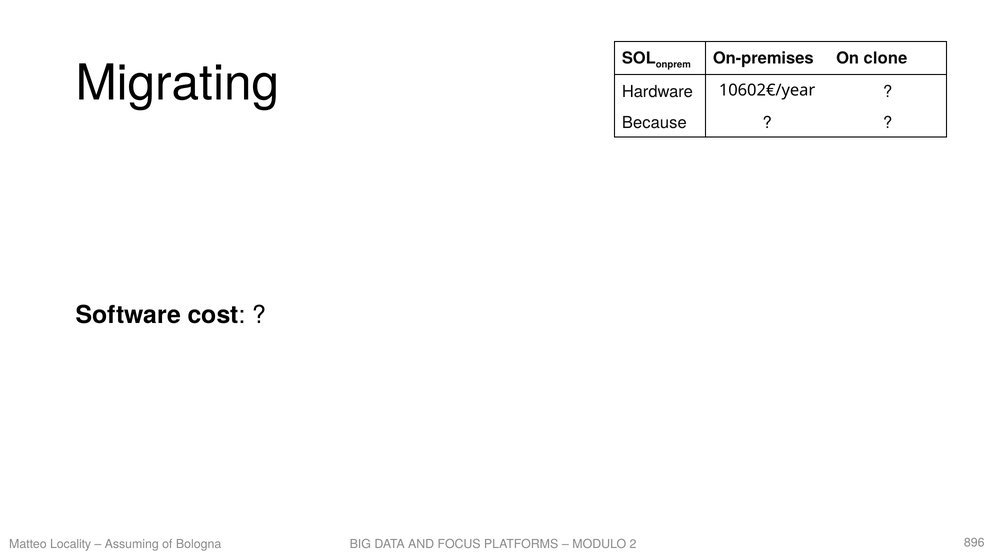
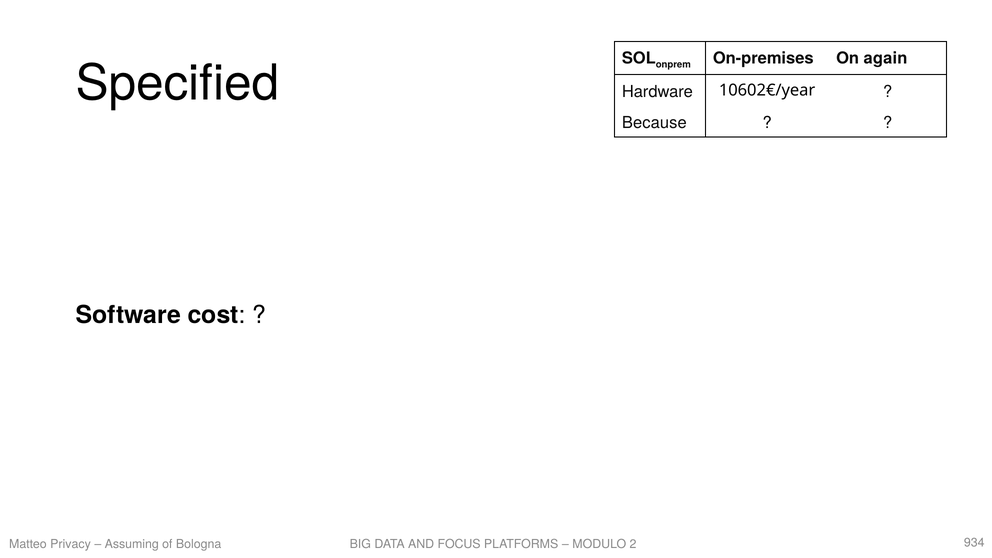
clone: clone -> again
Migrating: Migrating -> Specified
Locality: Locality -> Privacy
896: 896 -> 934
